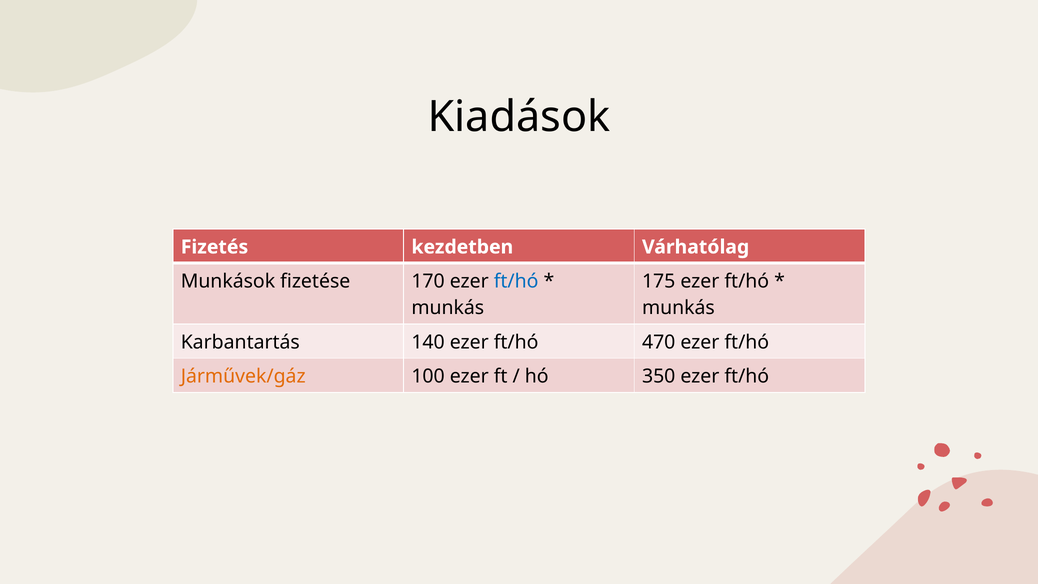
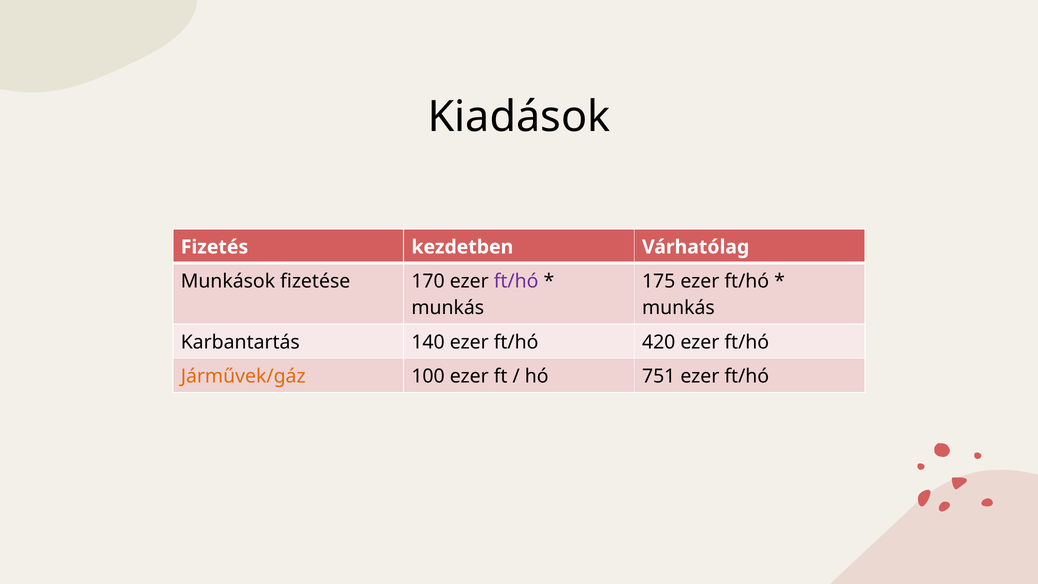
ft/hó at (516, 281) colour: blue -> purple
470: 470 -> 420
350: 350 -> 751
